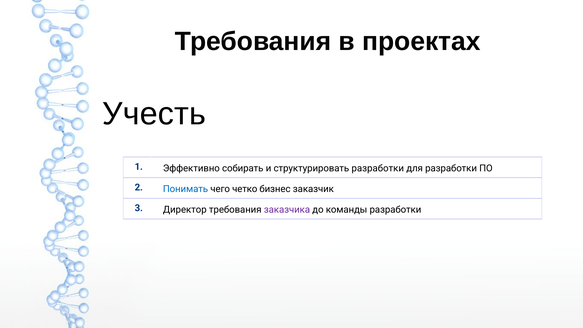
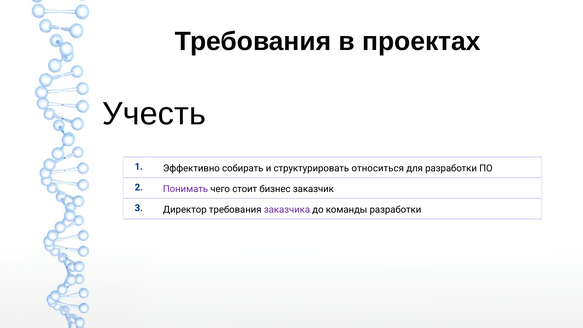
структурировать разработки: разработки -> относиться
Понимать colour: blue -> purple
четко: четко -> стоит
